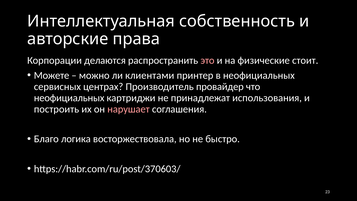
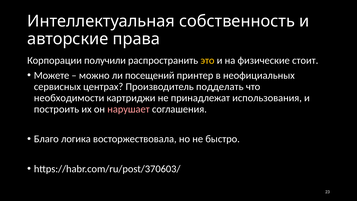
делаются: делаются -> получили
это colour: pink -> yellow
клиентами: клиентами -> посещений
провайдер: провайдер -> подделать
неофициальных at (69, 98): неофициальных -> необходимости
